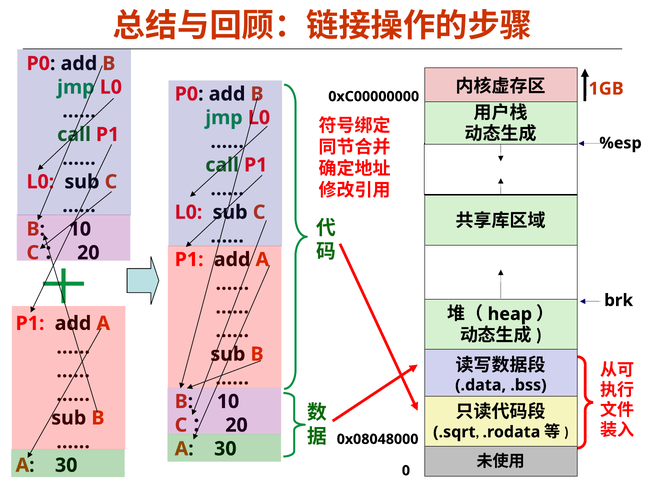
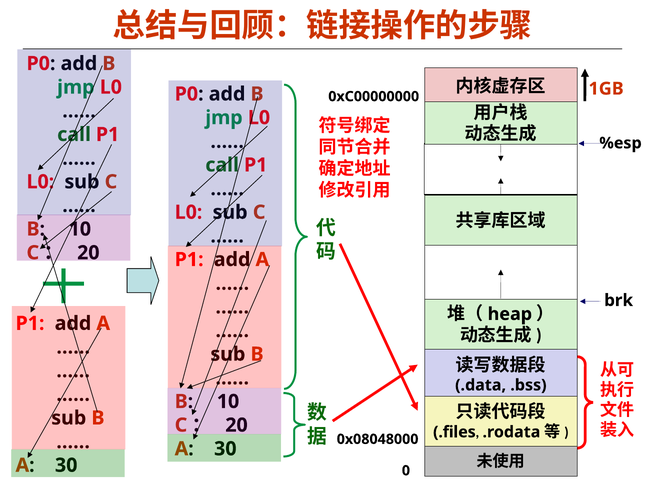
.sqrt: .sqrt -> .files
